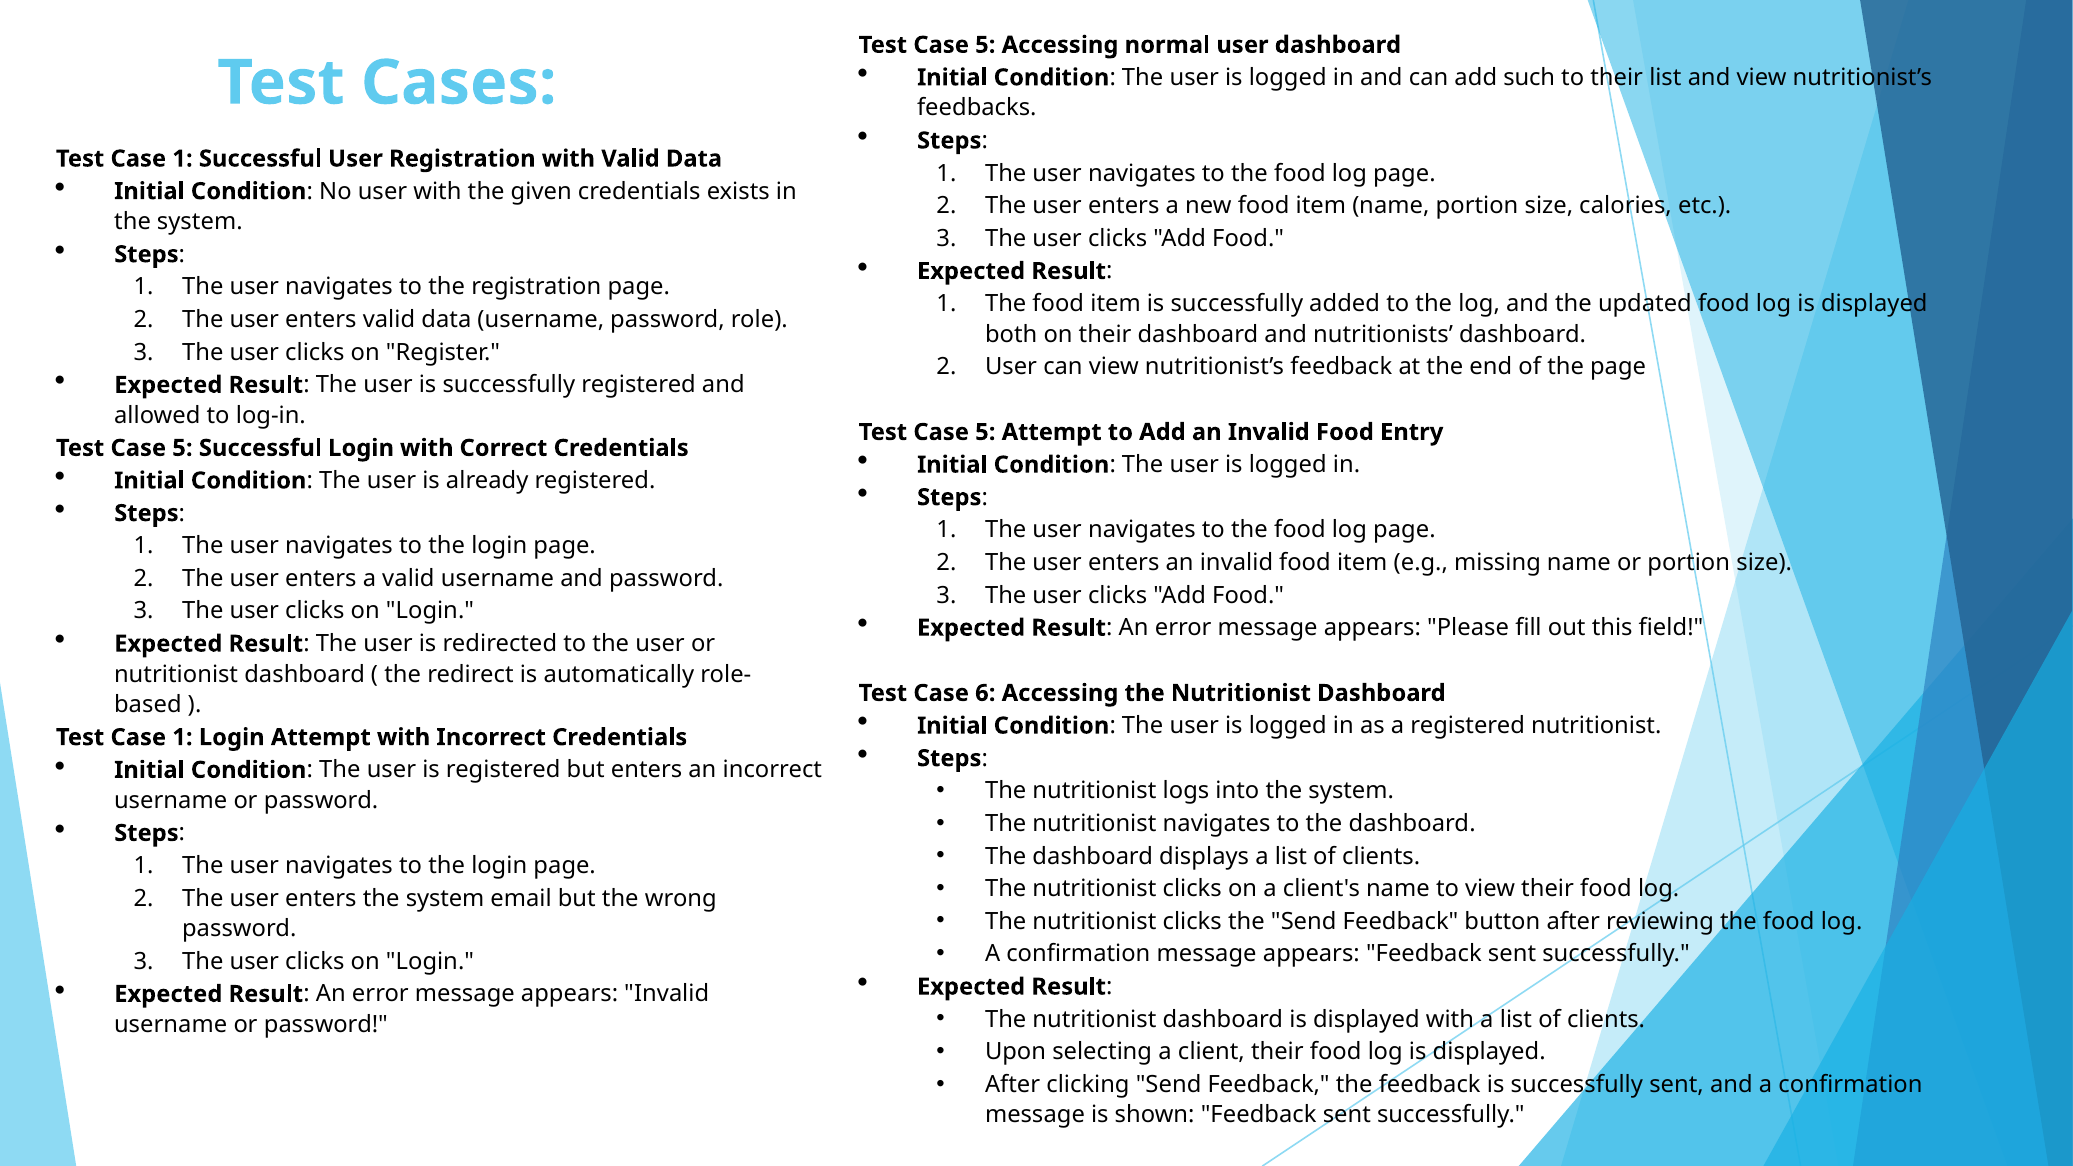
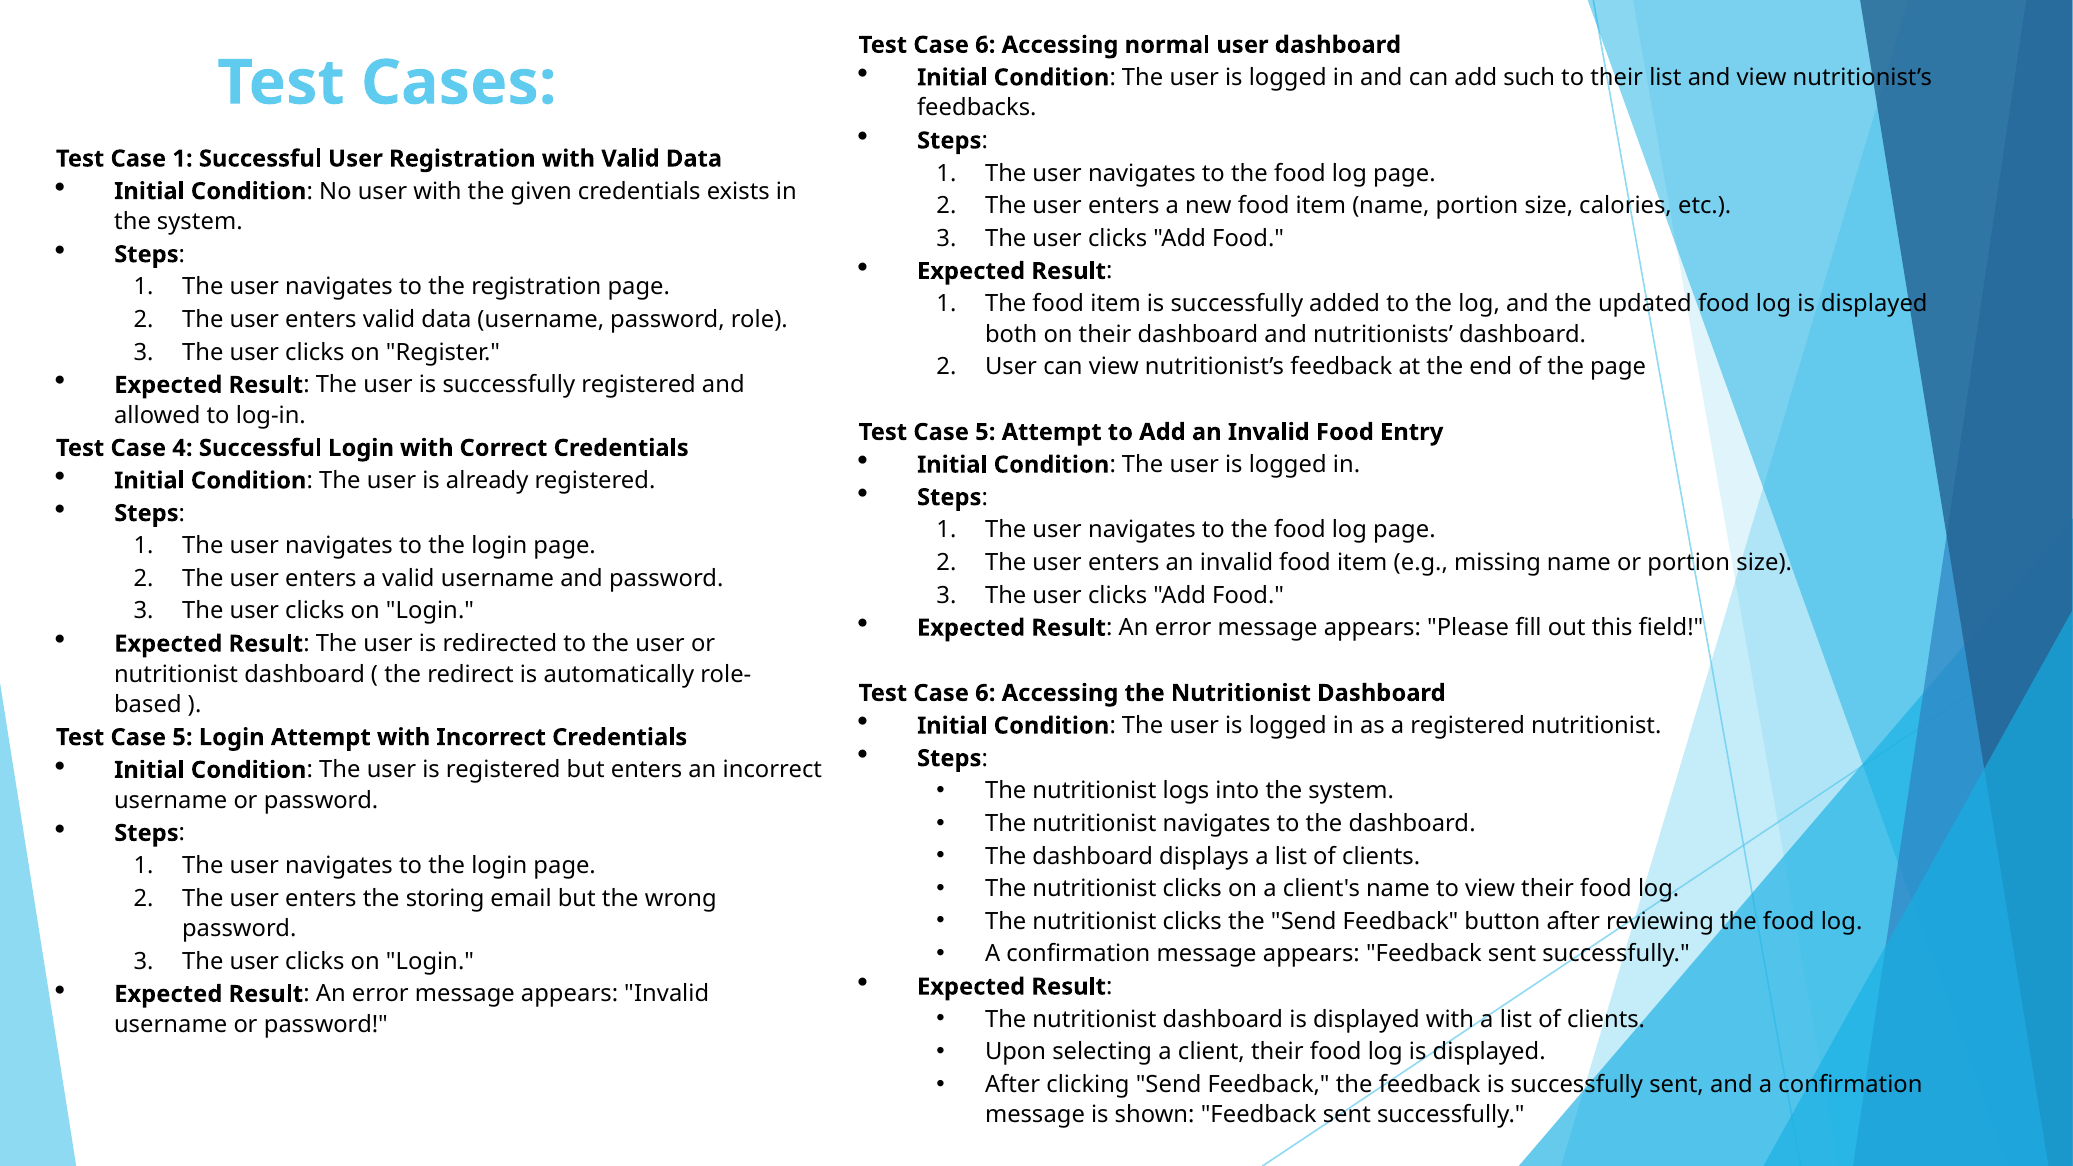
5 at (985, 45): 5 -> 6
5 at (182, 448): 5 -> 4
1 at (182, 737): 1 -> 5
enters the system: system -> storing
